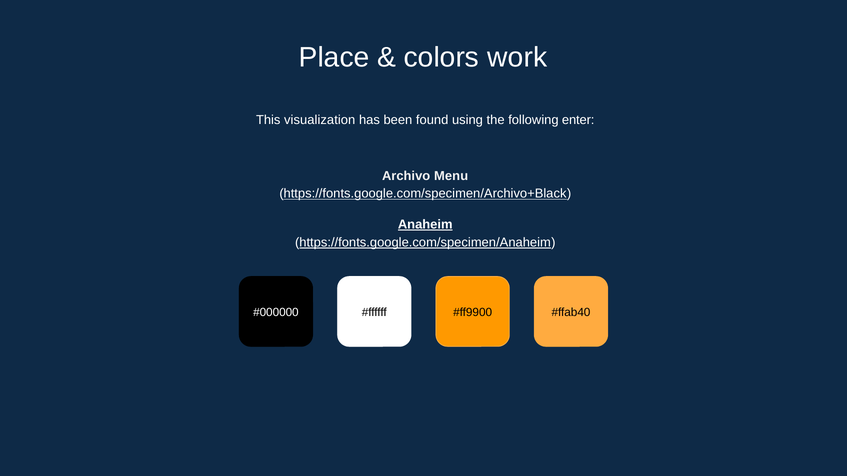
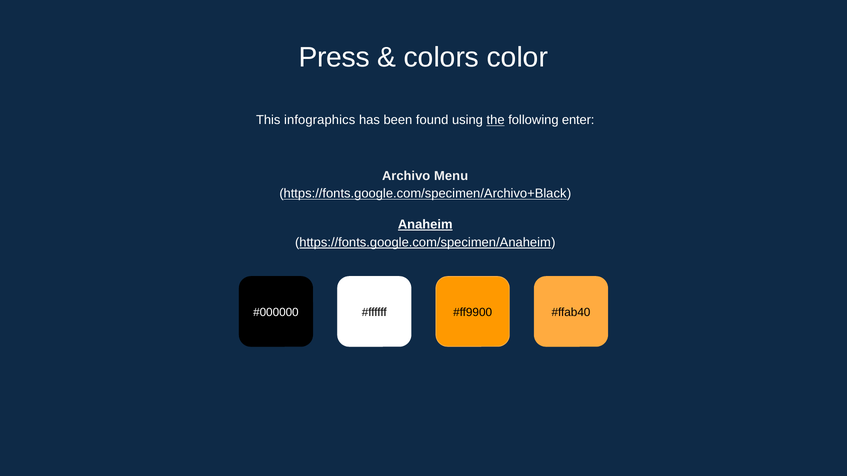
Place: Place -> Press
work: work -> color
visualization: visualization -> infographics
the underline: none -> present
